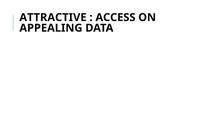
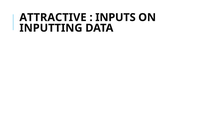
ACCESS: ACCESS -> INPUTS
APPEALING: APPEALING -> INPUTTING
